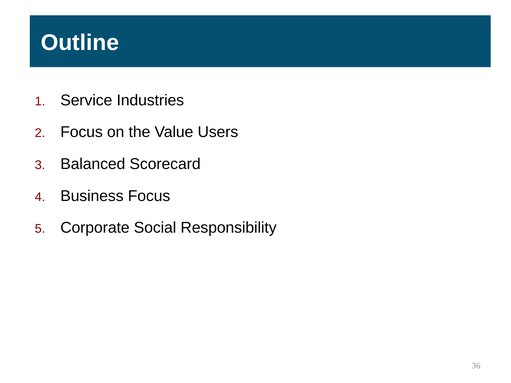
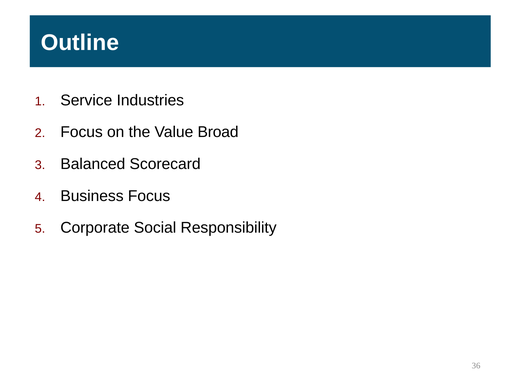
Users: Users -> Broad
